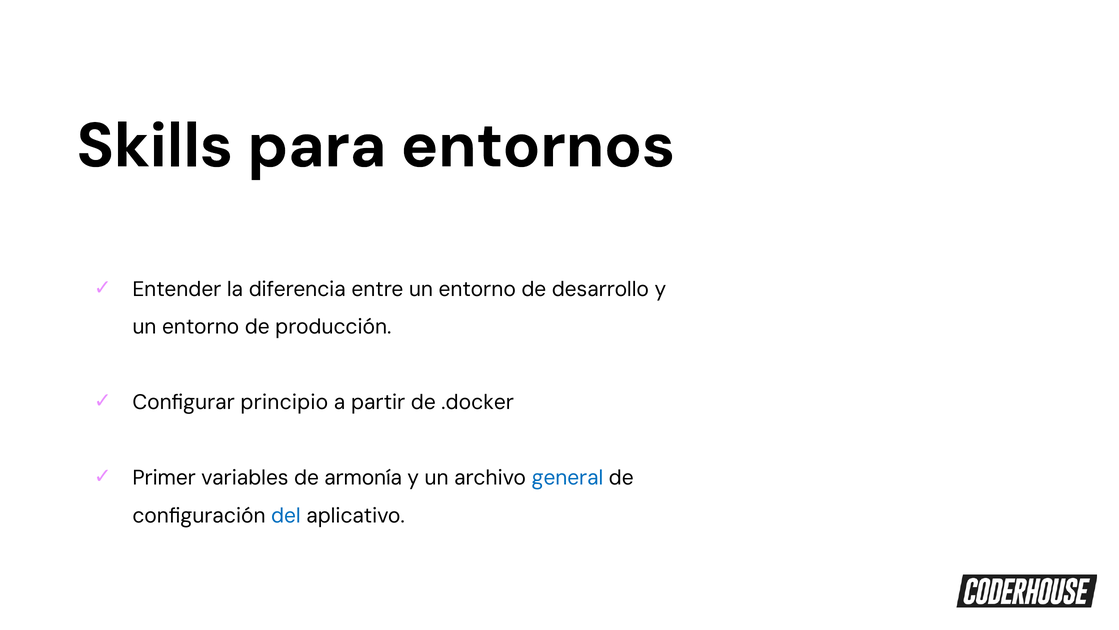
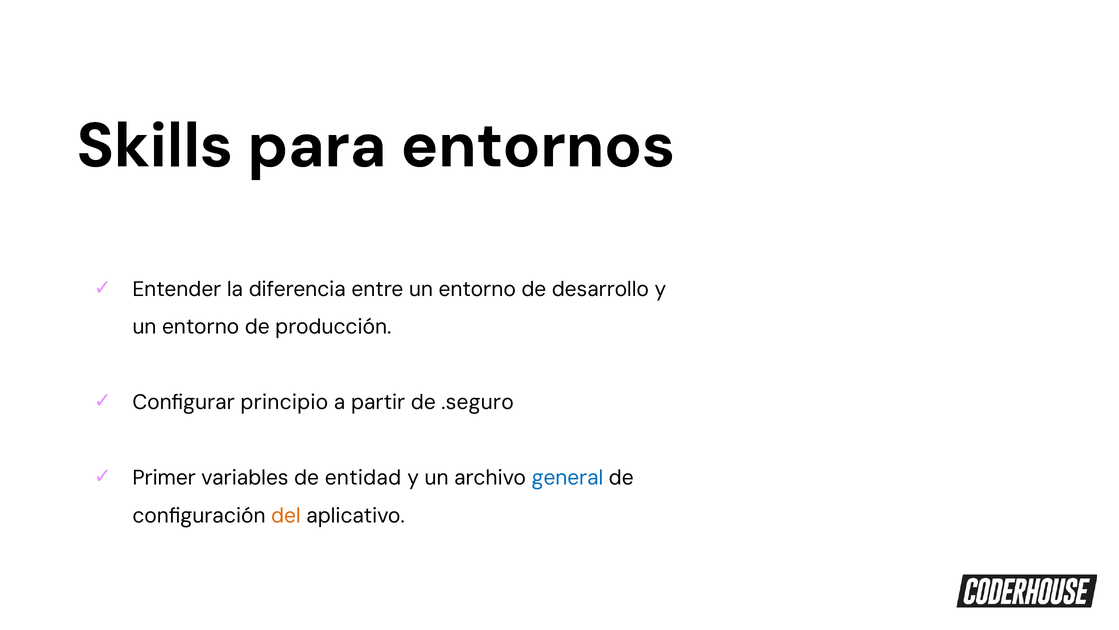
.docker: .docker -> .seguro
armonía: armonía -> entidad
del colour: blue -> orange
